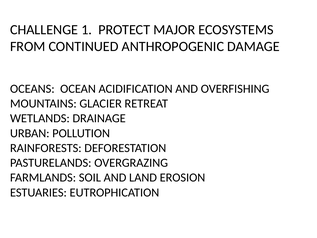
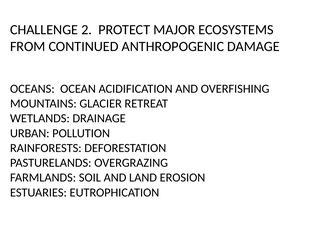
1: 1 -> 2
